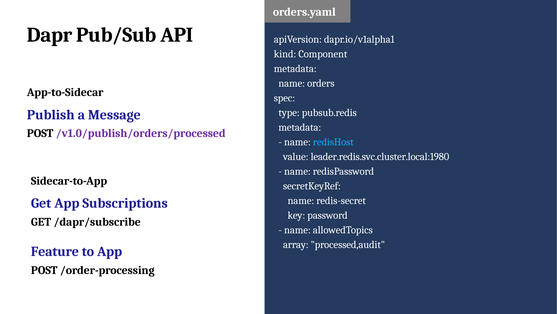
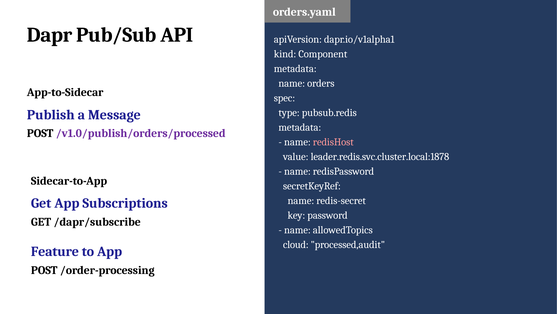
redisHost colour: light blue -> pink
leader.redis.svc.cluster.local:1980: leader.redis.svc.cluster.local:1980 -> leader.redis.svc.cluster.local:1878
array: array -> cloud
